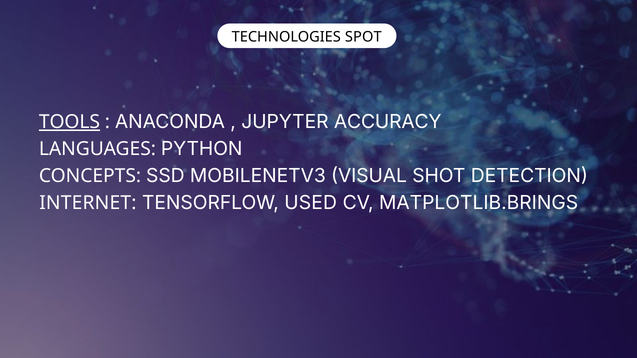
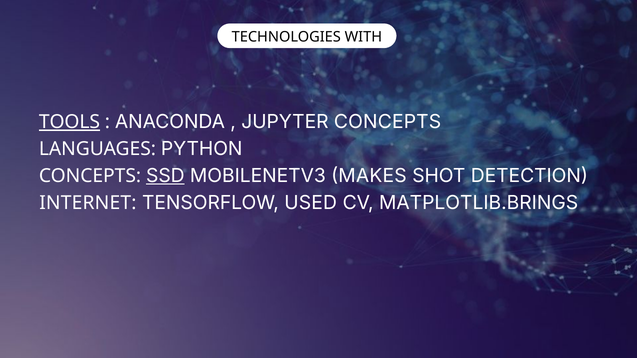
SPOT: SPOT -> WITH
JUPYTER ACCURACY: ACCURACY -> CONCEPTS
SSD underline: none -> present
VISUAL: VISUAL -> MAKES
